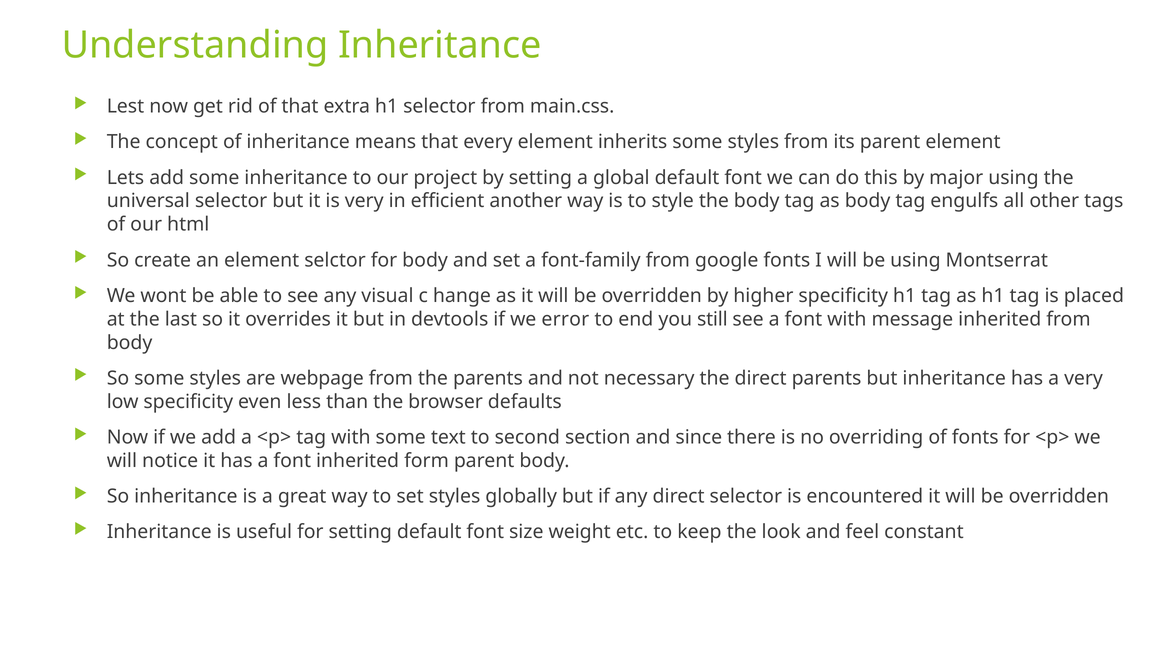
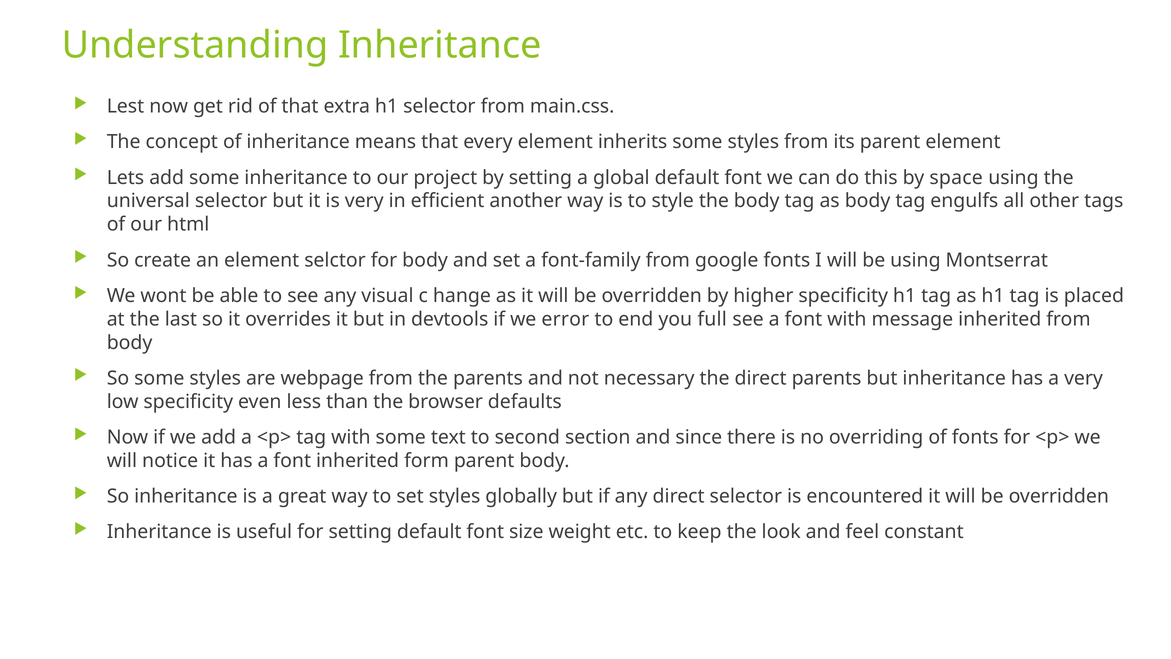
major: major -> space
still: still -> full
